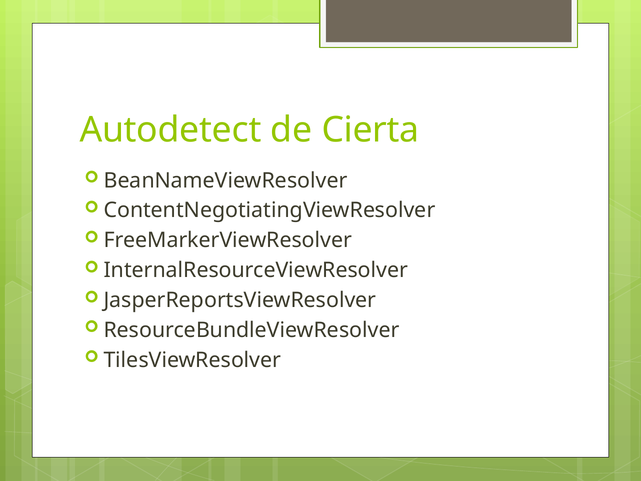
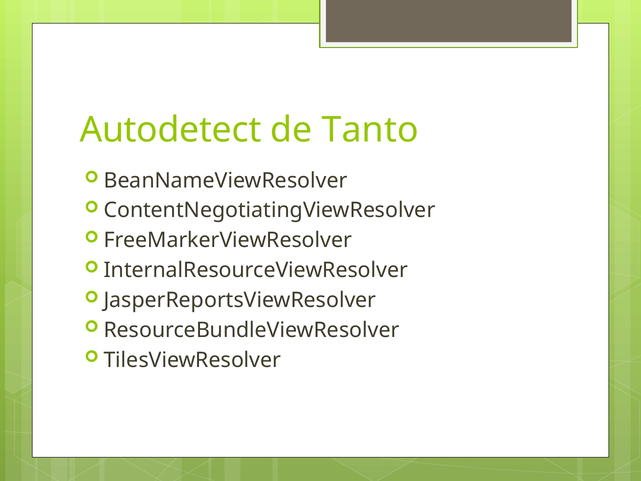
Cierta: Cierta -> Tanto
